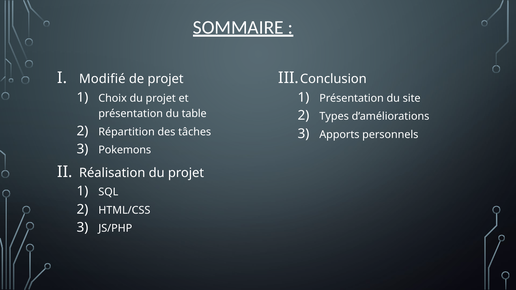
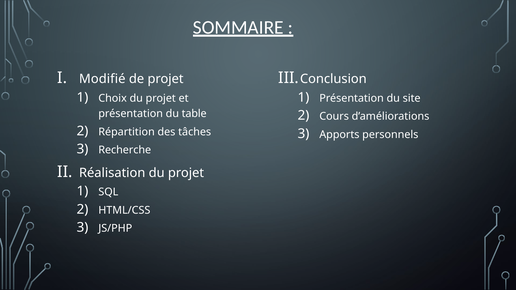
Types: Types -> Cours
Pokemons: Pokemons -> Recherche
